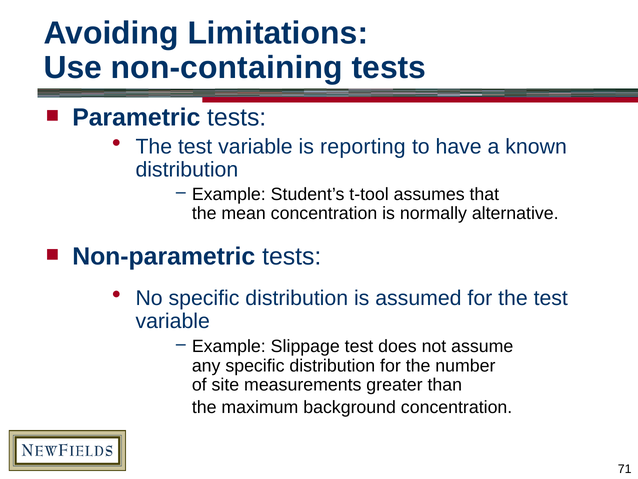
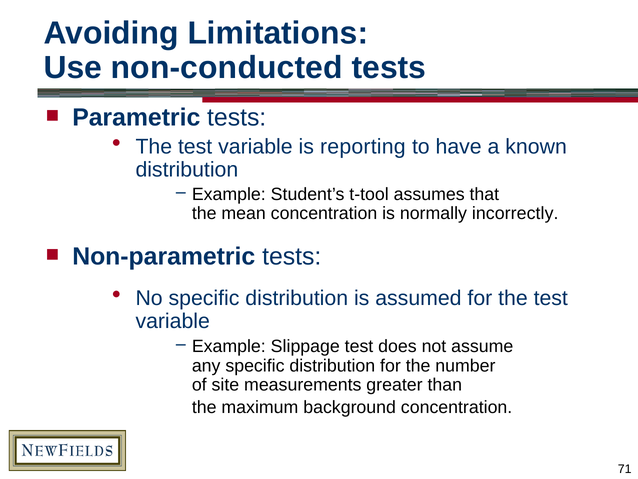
non-containing: non-containing -> non-conducted
alternative: alternative -> incorrectly
